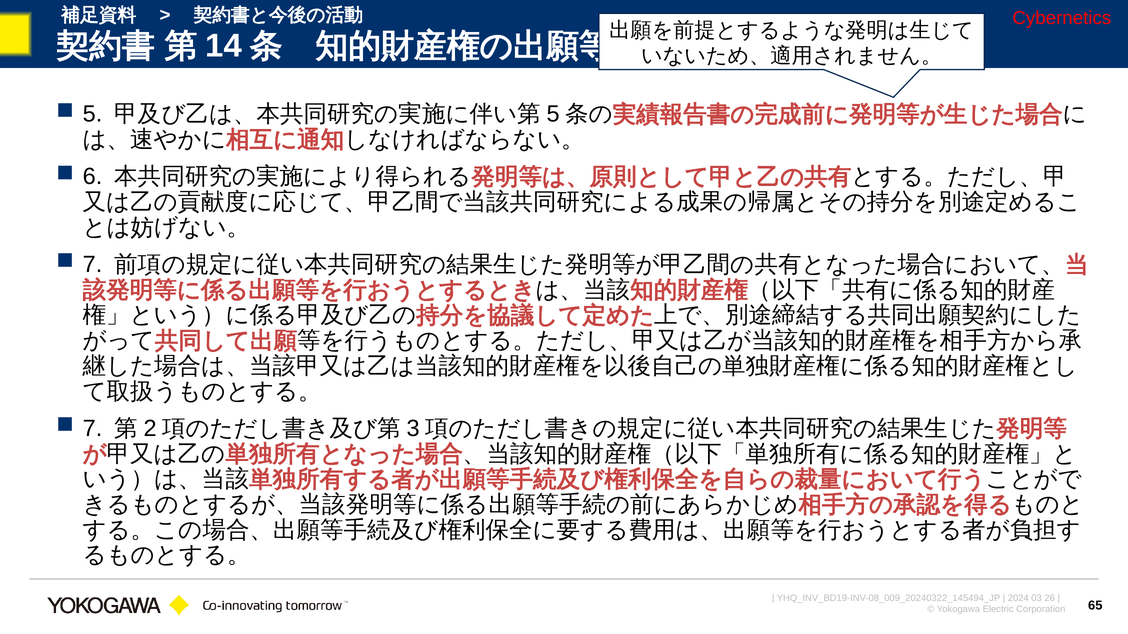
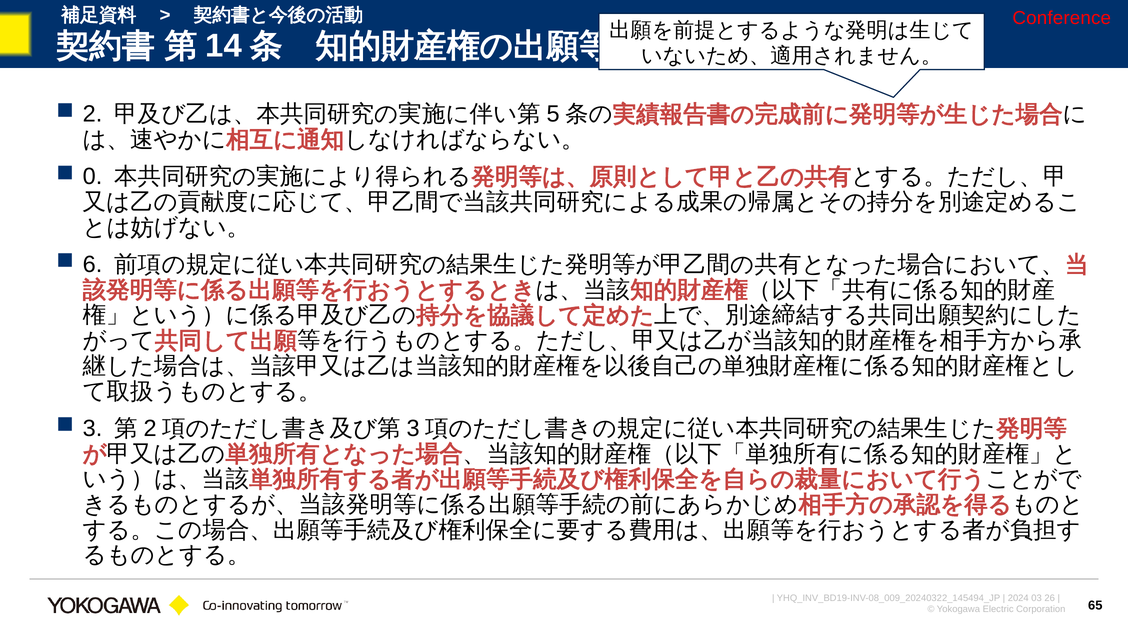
Cybernetics: Cybernetics -> Conference
5: 5 -> 2
6: 6 -> 0
7 at (92, 265): 7 -> 6
7 at (92, 429): 7 -> 3
